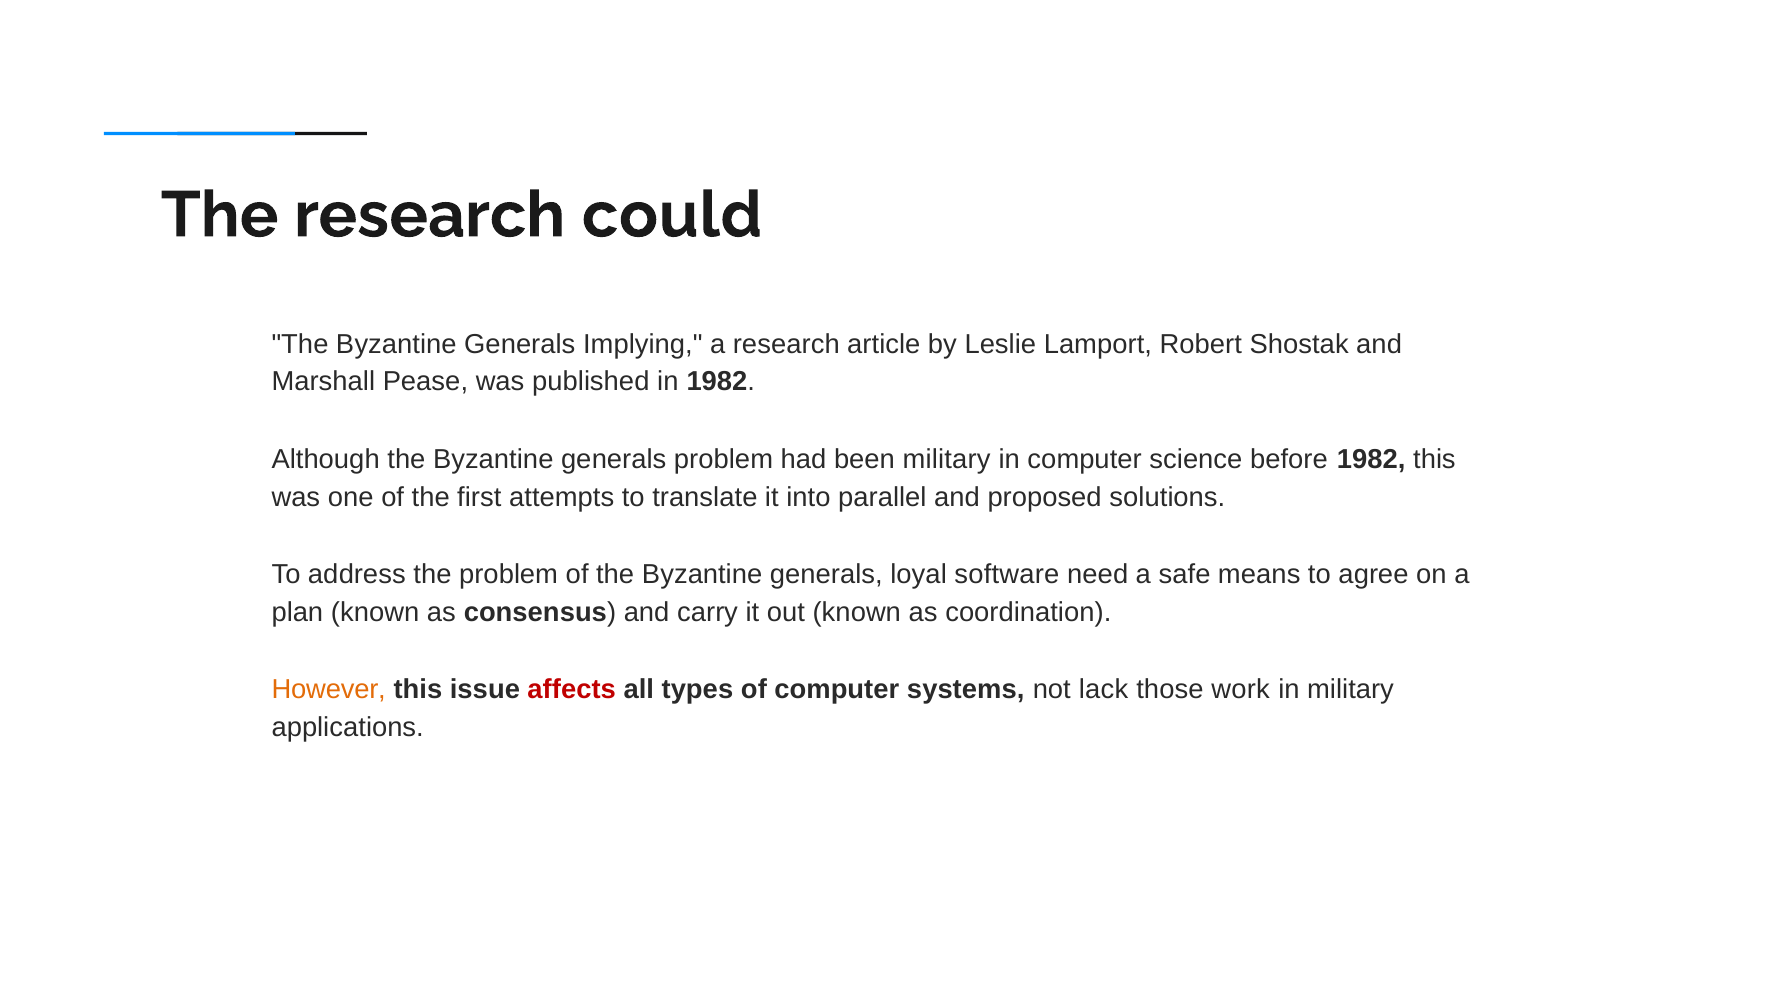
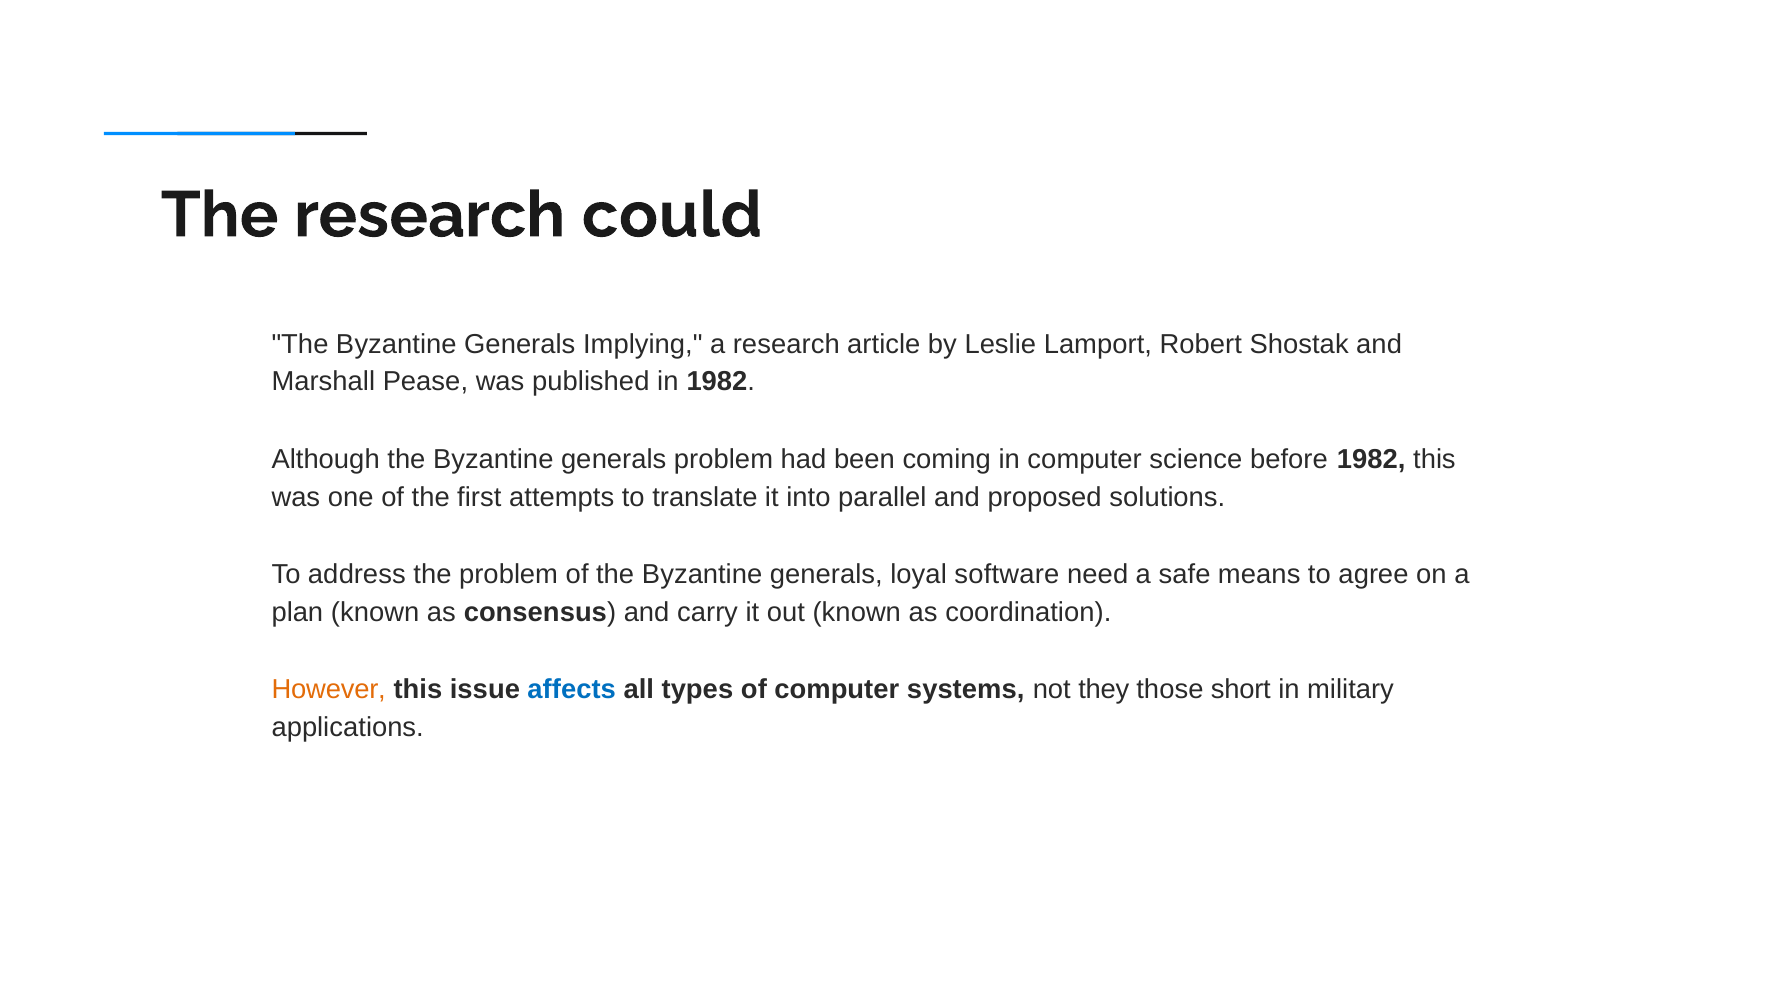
been military: military -> coming
affects colour: red -> blue
lack: lack -> they
work: work -> short
